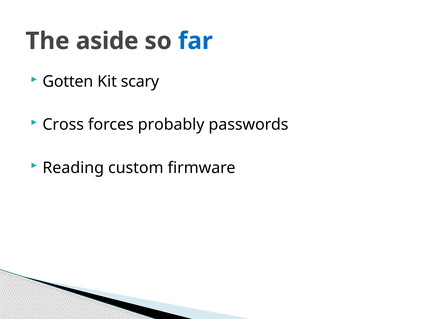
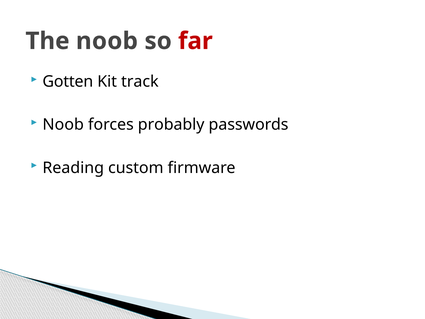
The aside: aside -> noob
far colour: blue -> red
scary: scary -> track
Cross at (63, 125): Cross -> Noob
